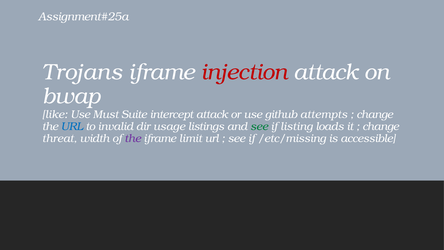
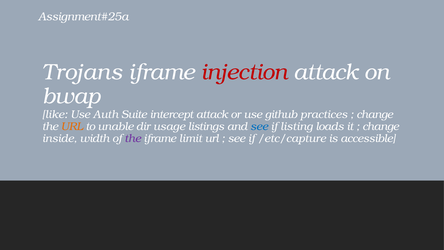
Must: Must -> Auth
attempts: attempts -> practices
URL at (72, 126) colour: blue -> orange
invalid: invalid -> unable
see at (259, 126) colour: green -> blue
threat: threat -> inside
/etc/missing: /etc/missing -> /etc/capture
